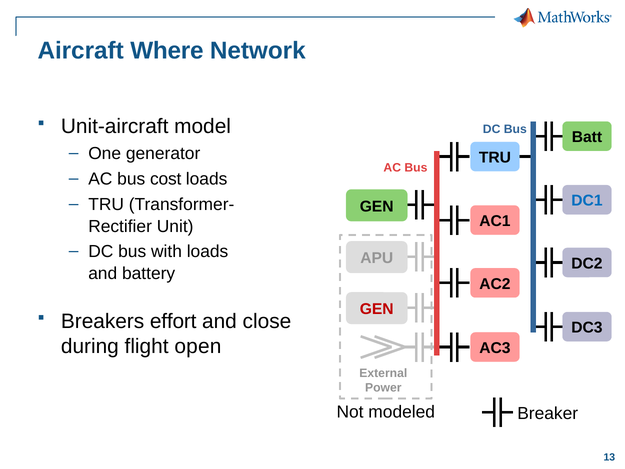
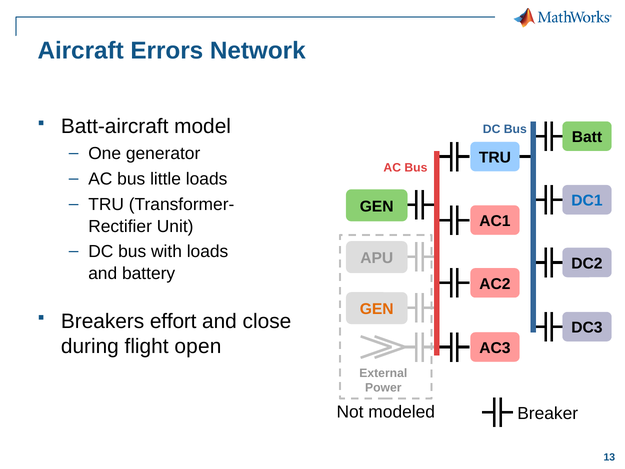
Where: Where -> Errors
Unit-aircraft: Unit-aircraft -> Batt-aircraft
cost: cost -> little
GEN at (377, 309) colour: red -> orange
